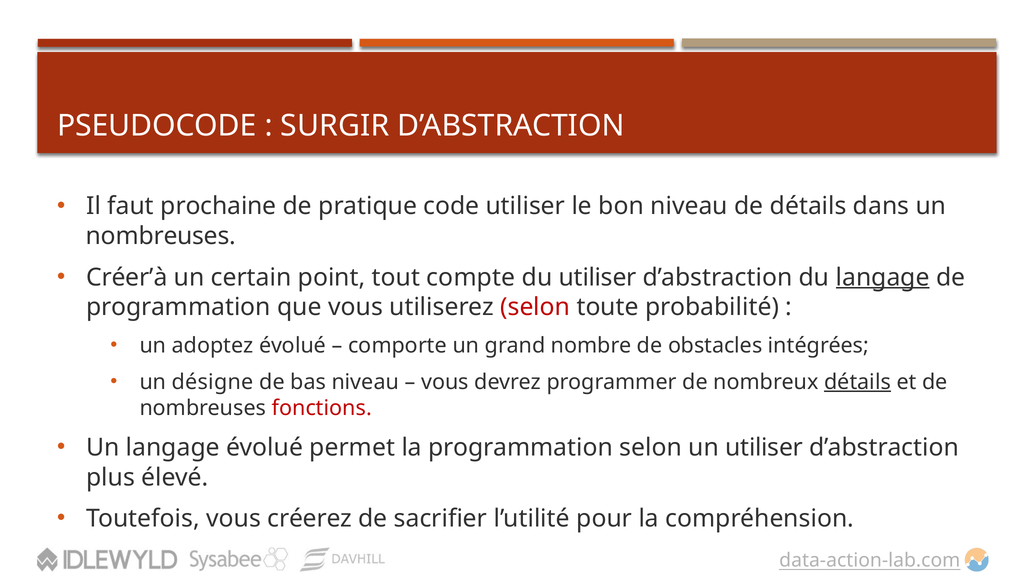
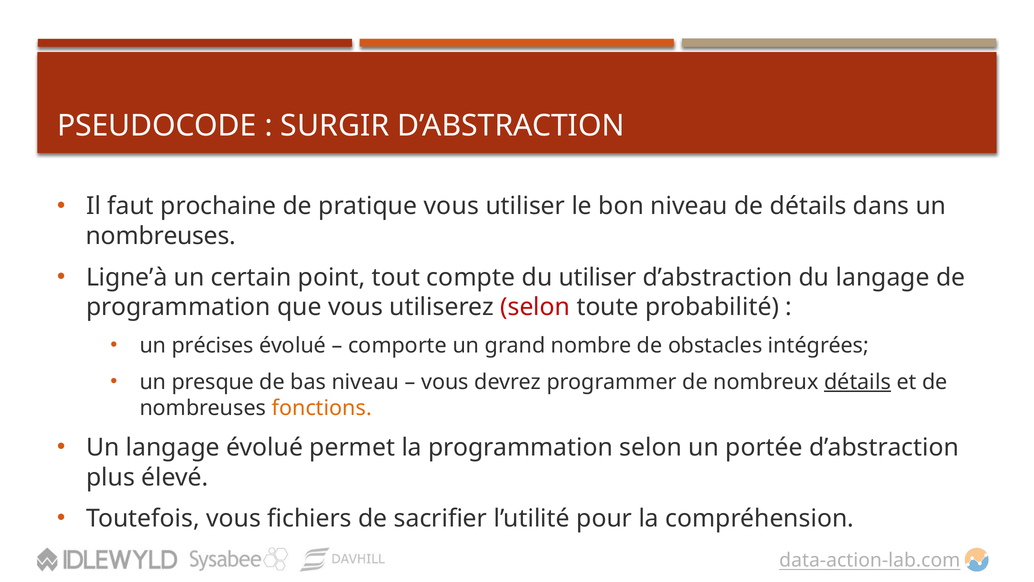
pratique code: code -> vous
Créer’à: Créer’à -> Ligne’à
langage at (883, 277) underline: present -> none
adoptez: adoptez -> précises
désigne: désigne -> presque
fonctions colour: red -> orange
un utiliser: utiliser -> portée
créerez: créerez -> fichiers
